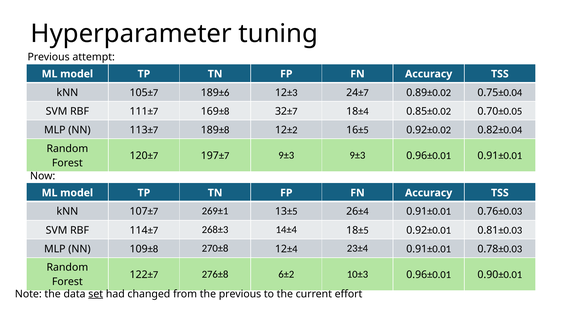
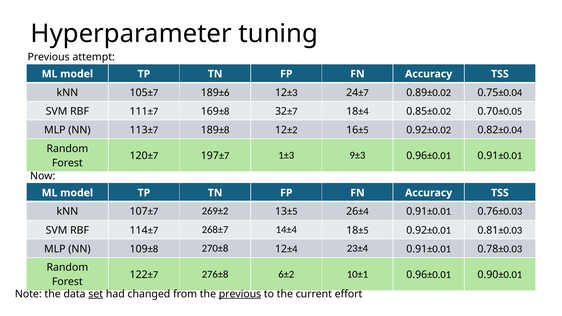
9±3 at (286, 155): 9±3 -> 1±3
269±1: 269±1 -> 269±2
268±3: 268±3 -> 268±7
10±3: 10±3 -> 10±1
previous at (240, 294) underline: none -> present
